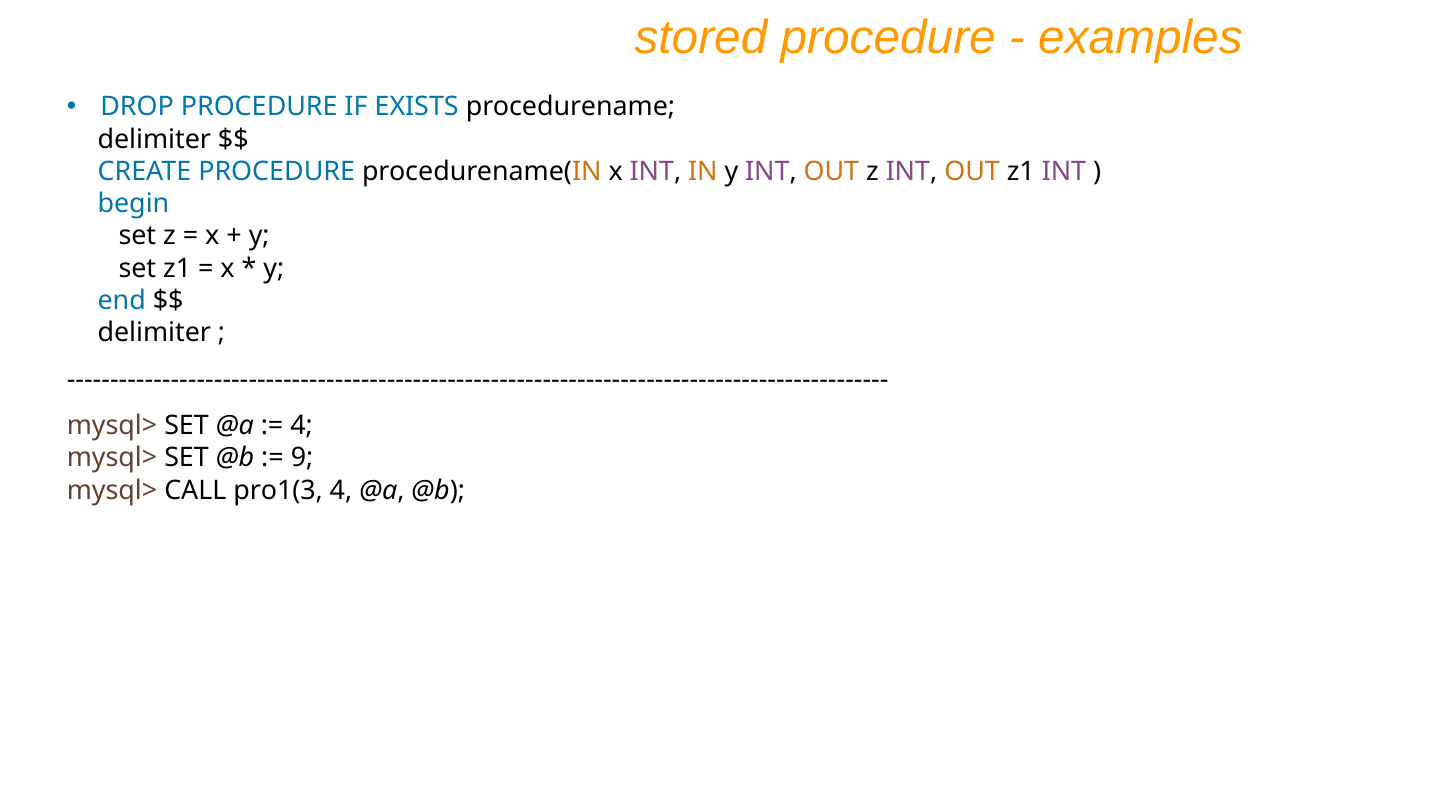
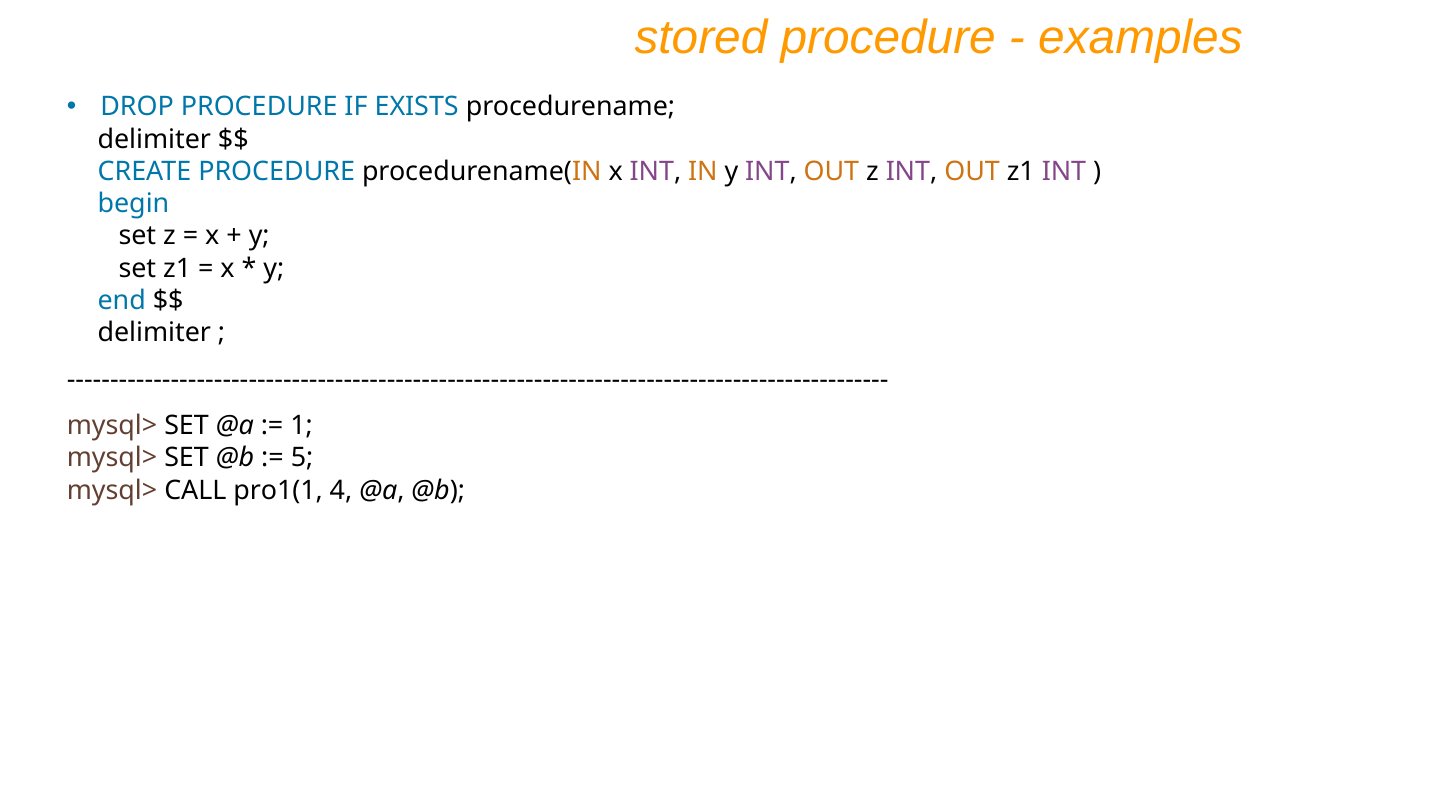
4 at (302, 426): 4 -> 1
9: 9 -> 5
pro1(3: pro1(3 -> pro1(1
